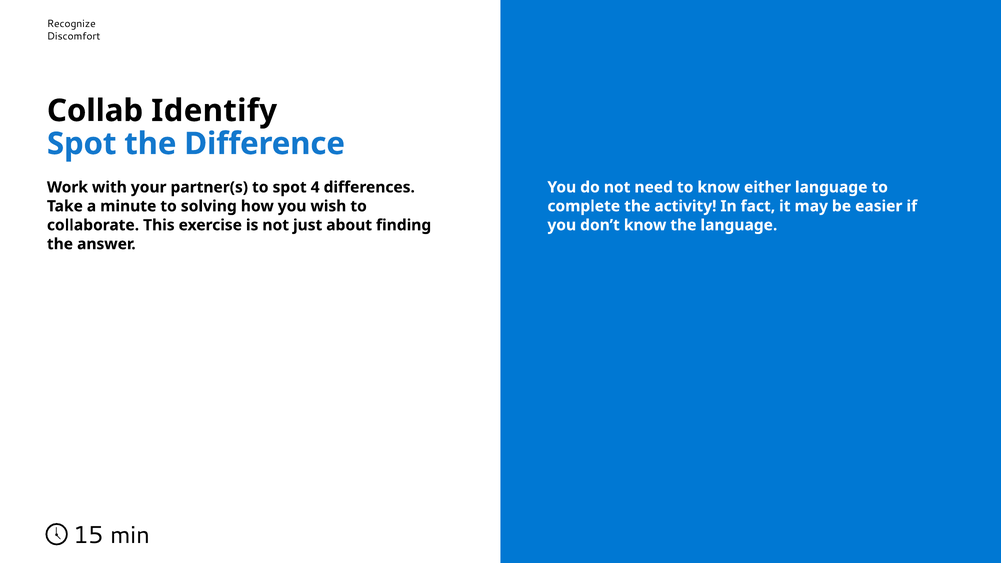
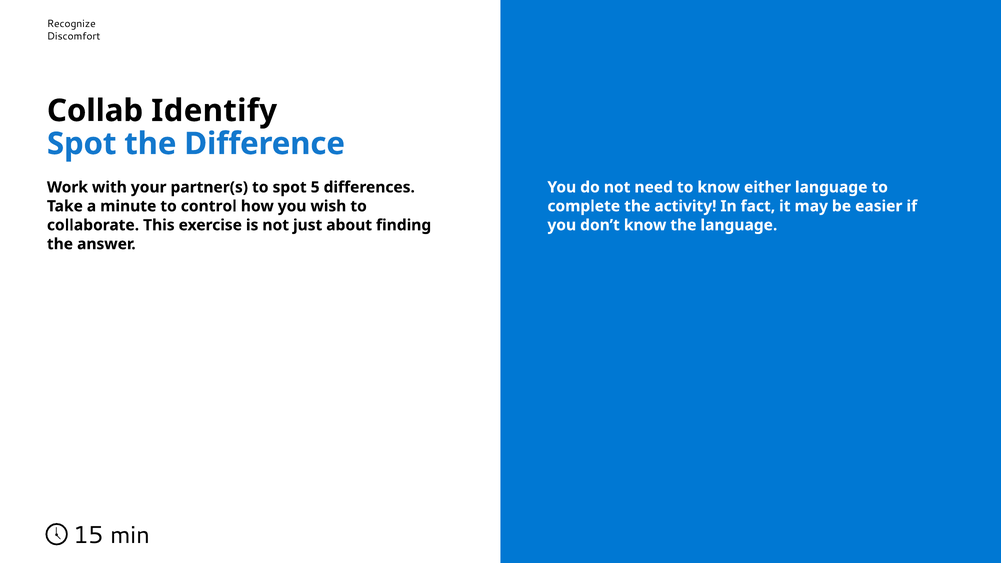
4: 4 -> 5
solving: solving -> control
